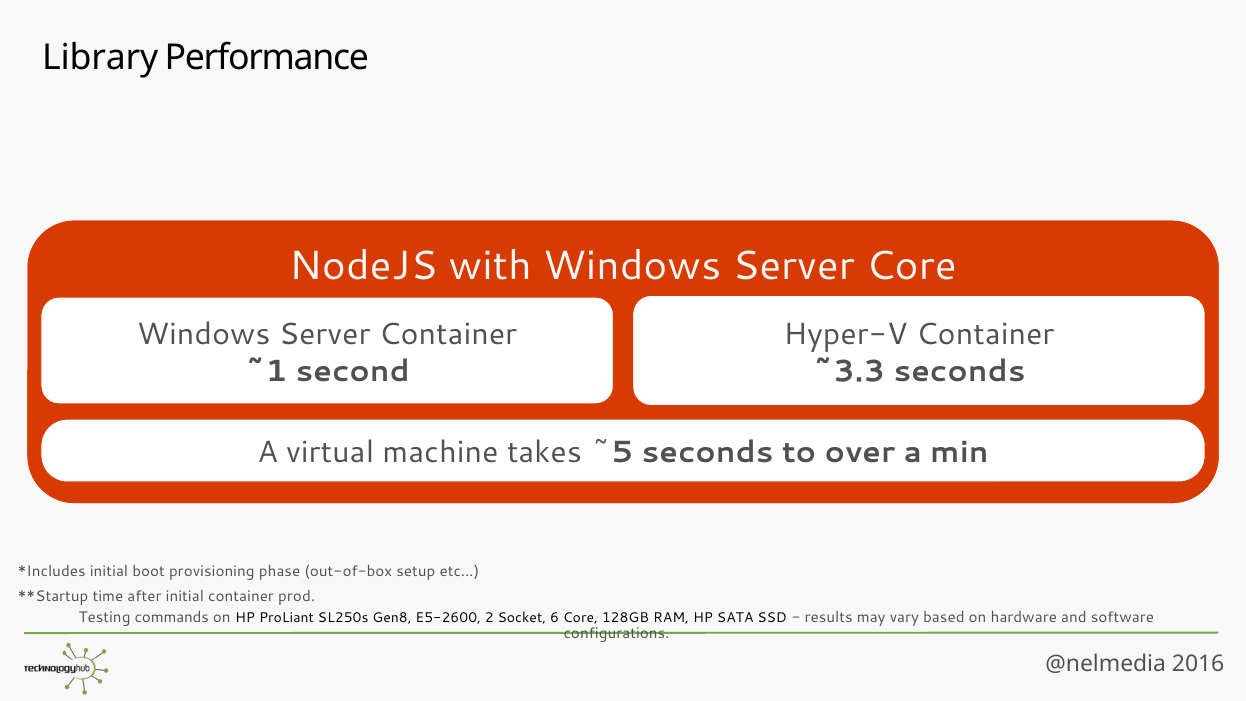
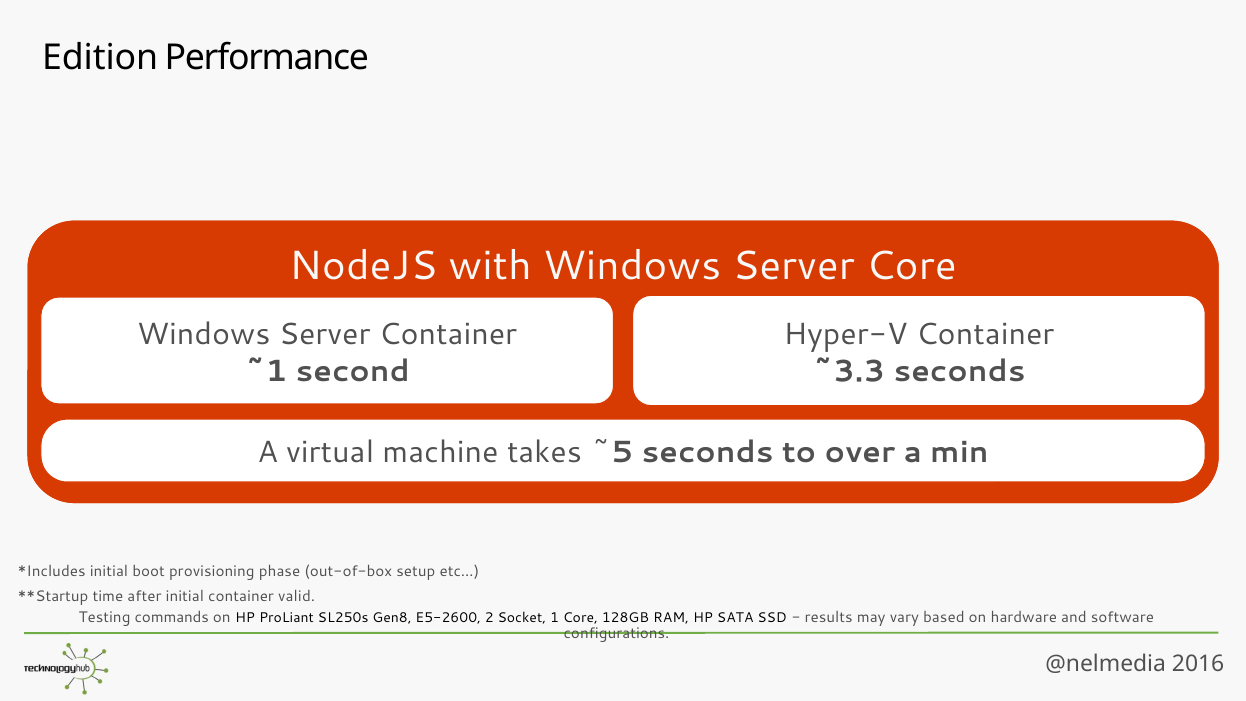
Library: Library -> Edition
prod: prod -> valid
6: 6 -> 1
